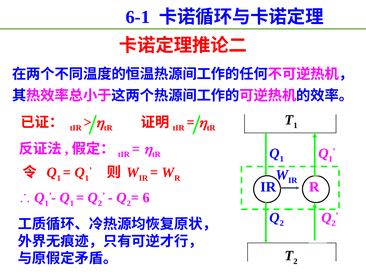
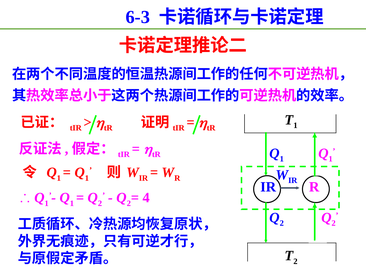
6-1: 6-1 -> 6-3
6: 6 -> 4
